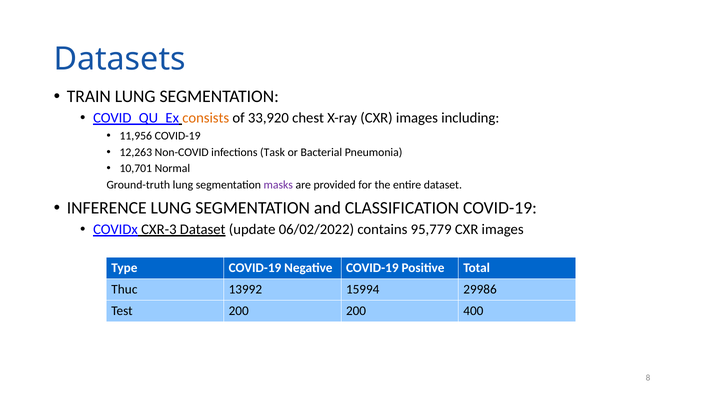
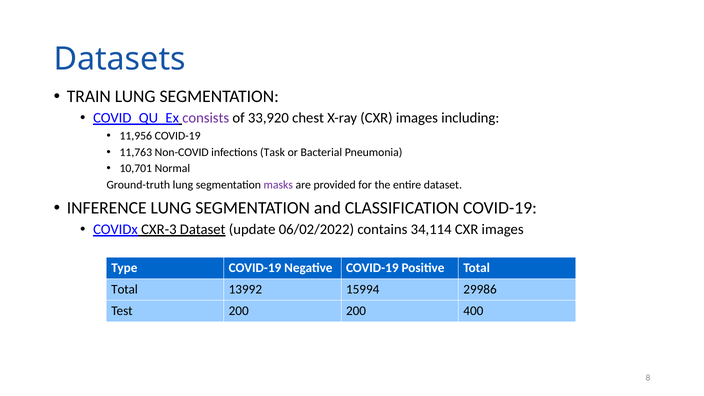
consists colour: orange -> purple
12,263: 12,263 -> 11,763
95,779: 95,779 -> 34,114
Thuc at (124, 289): Thuc -> Total
